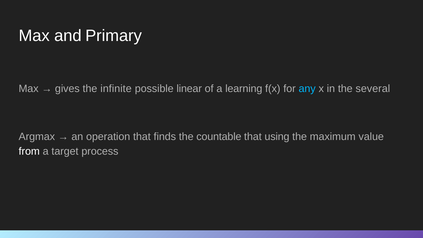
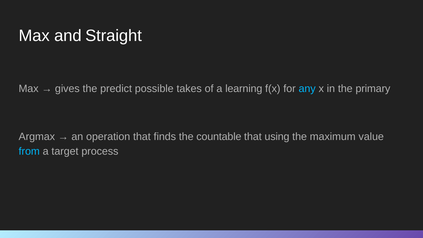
Primary: Primary -> Straight
infinite: infinite -> predict
linear: linear -> takes
several: several -> primary
from colour: white -> light blue
